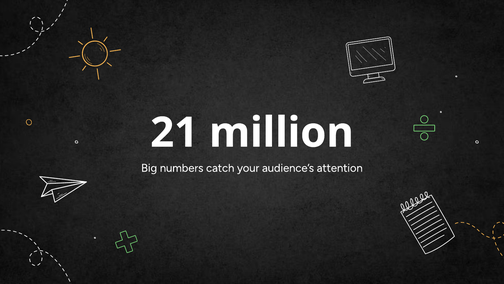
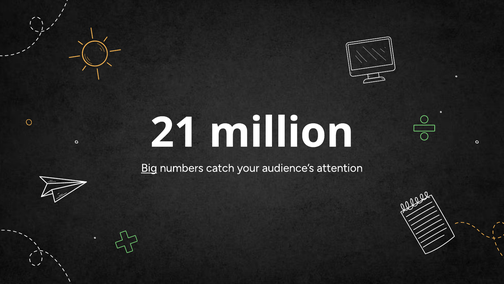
Big underline: none -> present
